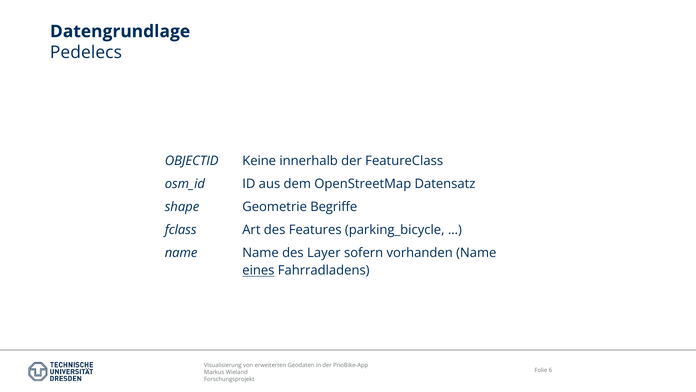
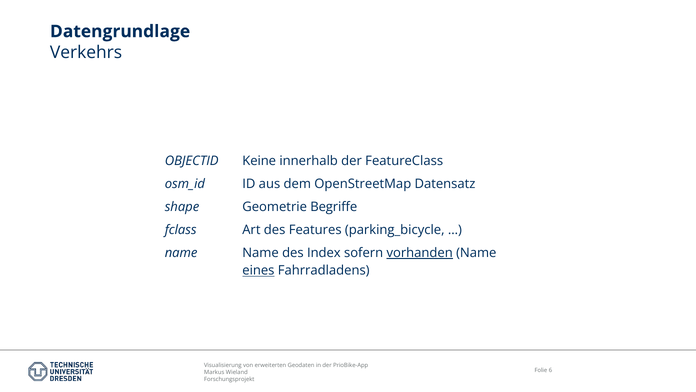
Pedelecs: Pedelecs -> Verkehrs
Layer: Layer -> Index
vorhanden underline: none -> present
